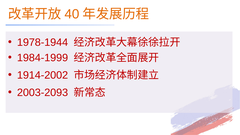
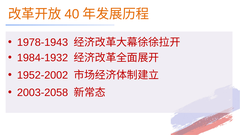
1978-1944: 1978-1944 -> 1978-1943
1984-1999: 1984-1999 -> 1984-1932
1914-2002: 1914-2002 -> 1952-2002
2003-2093: 2003-2093 -> 2003-2058
